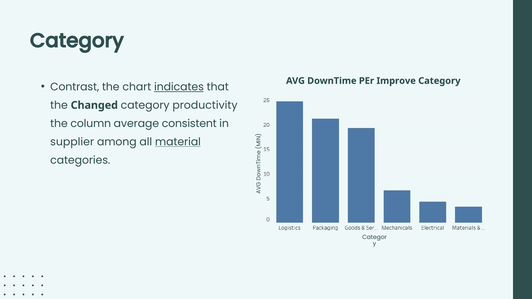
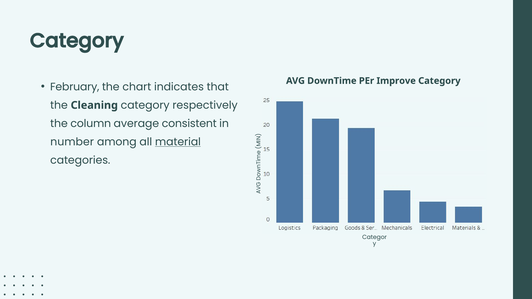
Contrast: Contrast -> February
indicates underline: present -> none
Changed: Changed -> Cleaning
productivity: productivity -> respectively
supplier: supplier -> number
